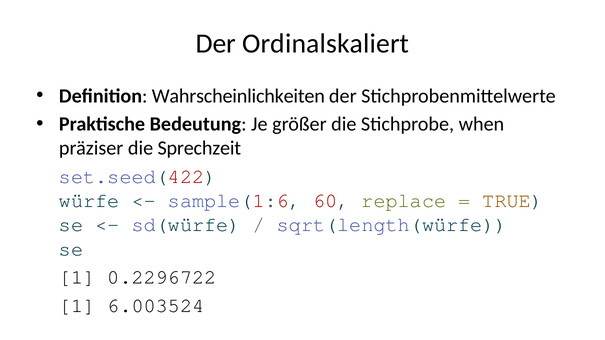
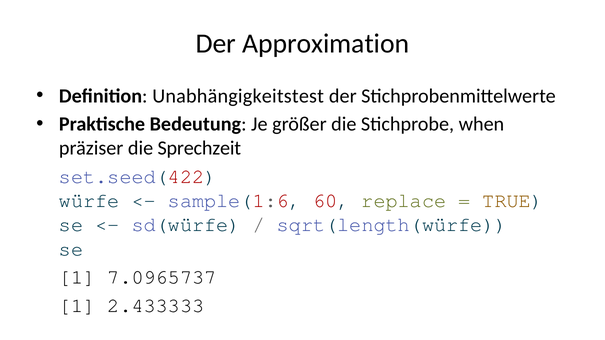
Ordinalskaliert: Ordinalskaliert -> Approximation
Wahrscheinlichkeiten: Wahrscheinlichkeiten -> Unabhängigkeitstest
0.2296722: 0.2296722 -> 7.0965737
6.003524: 6.003524 -> 2.433333
